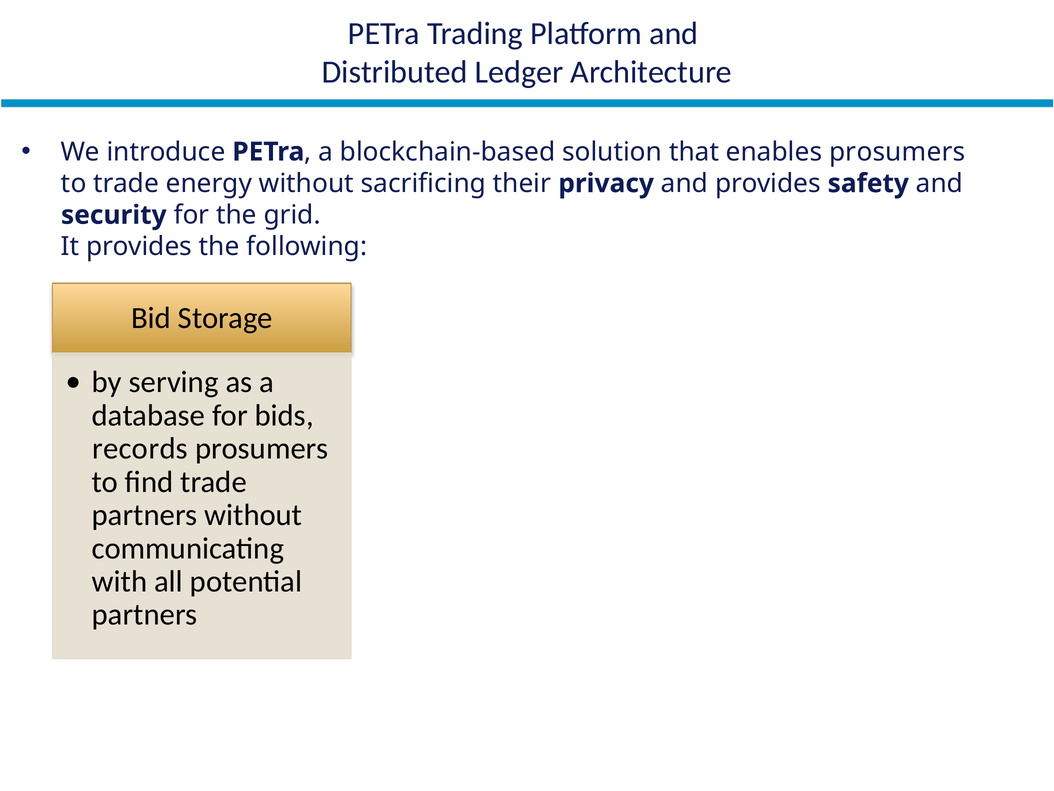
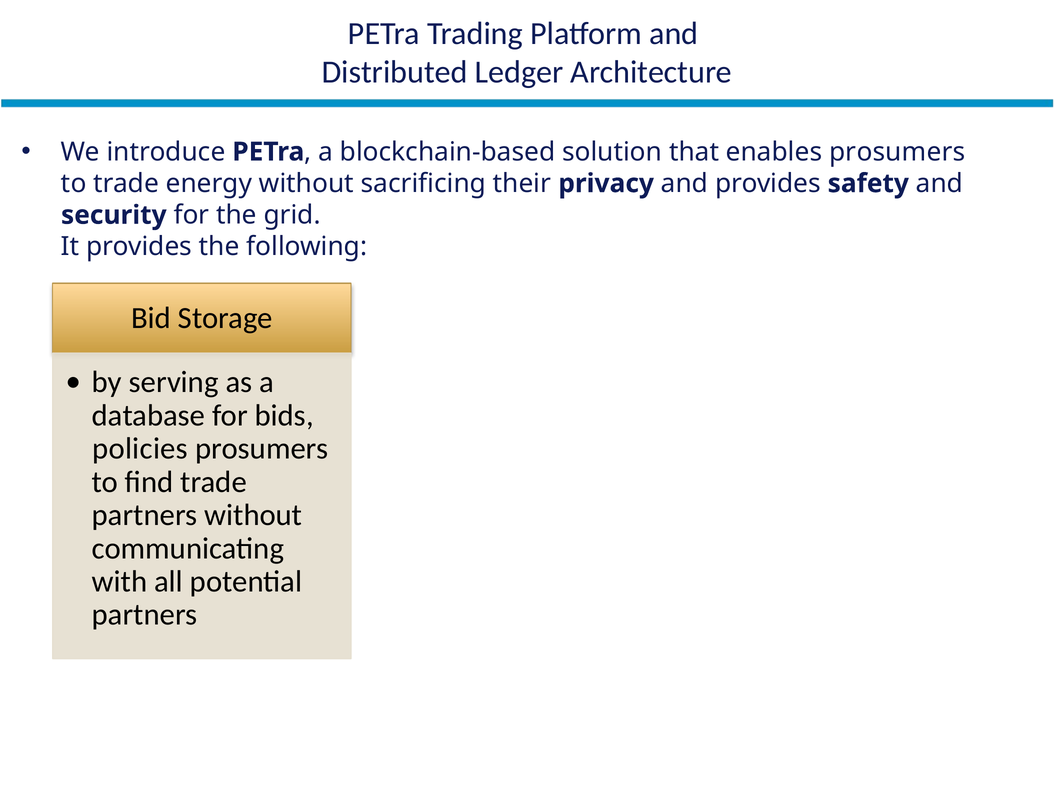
records: records -> policies
